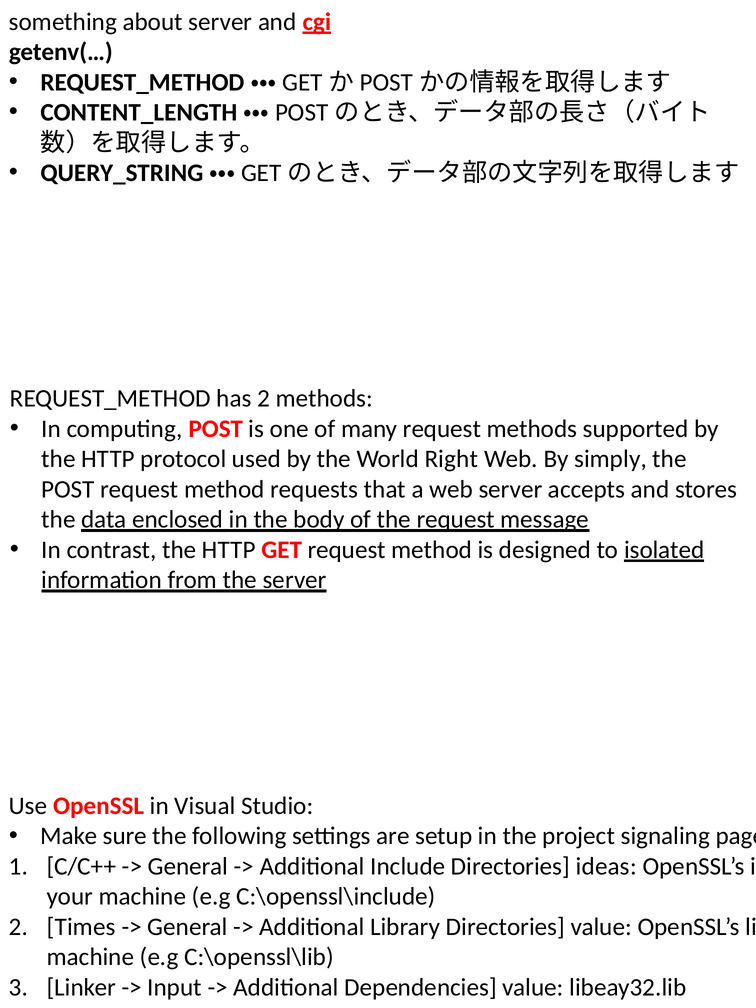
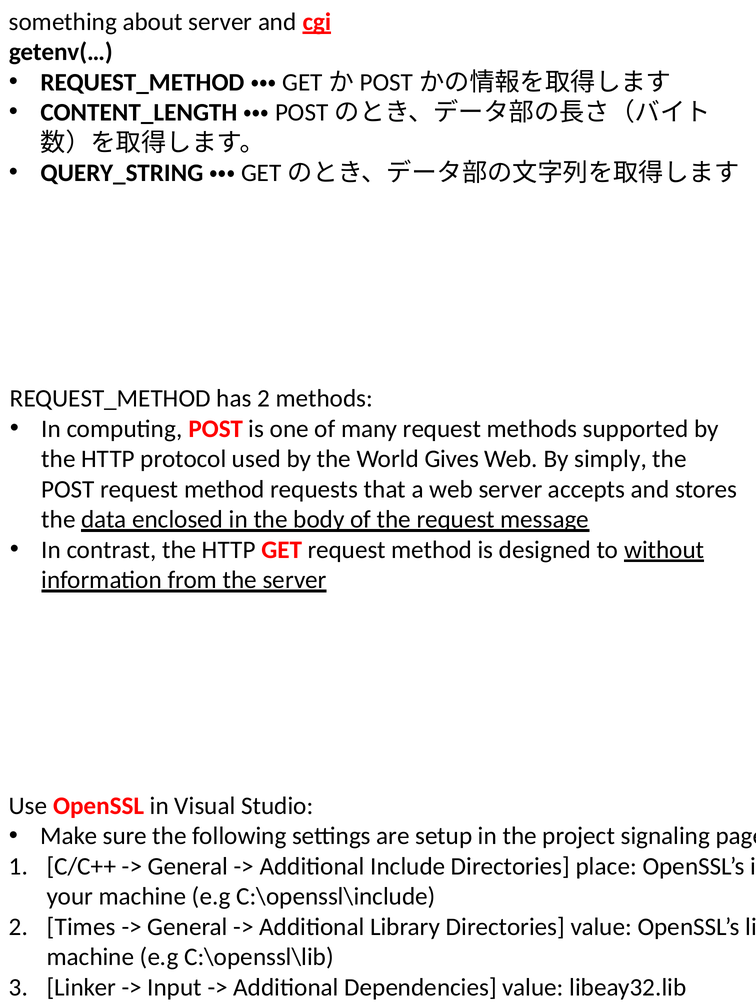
Right: Right -> Gives
isolated: isolated -> without
ideas: ideas -> place
